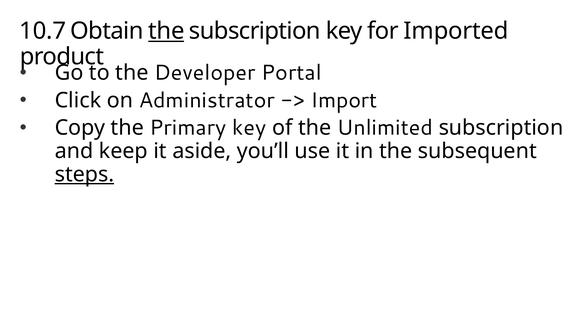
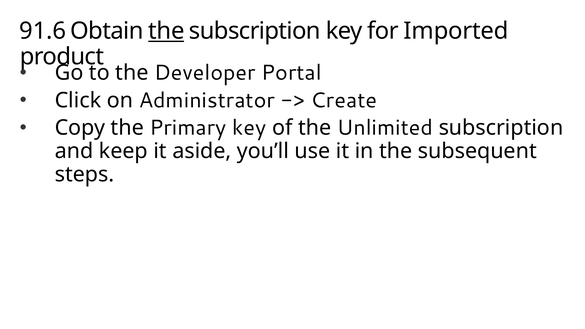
10.7: 10.7 -> 91.6
Import: Import -> Create
steps underline: present -> none
